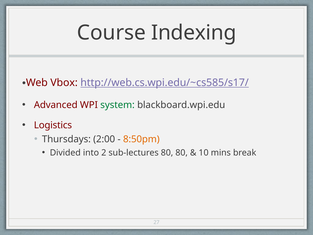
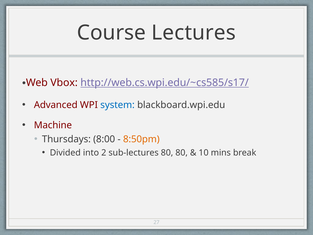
Indexing: Indexing -> Lectures
system colour: green -> blue
Logistics: Logistics -> Machine
2:00: 2:00 -> 8:00
